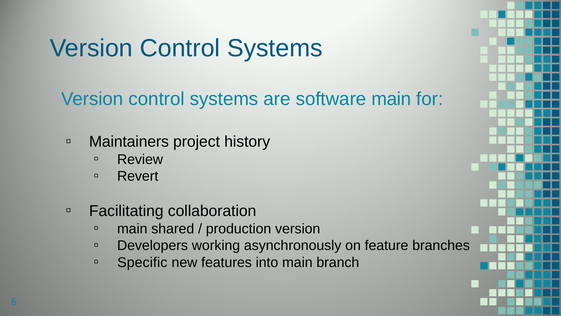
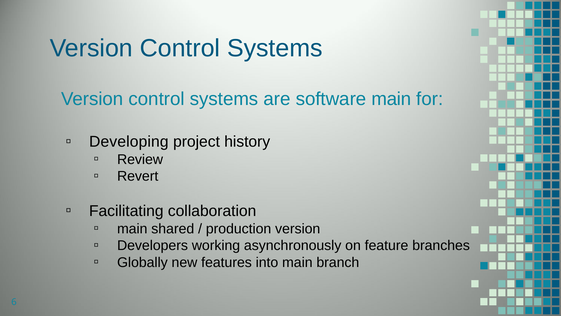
Maintainers: Maintainers -> Developing
Specific: Specific -> Globally
